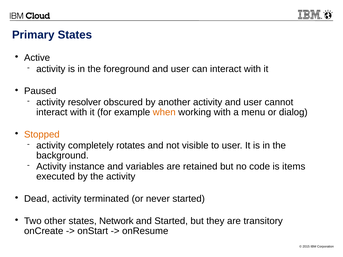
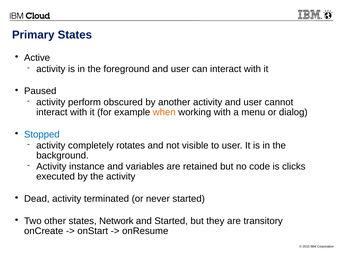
resolver: resolver -> perform
Stopped colour: orange -> blue
items: items -> clicks
